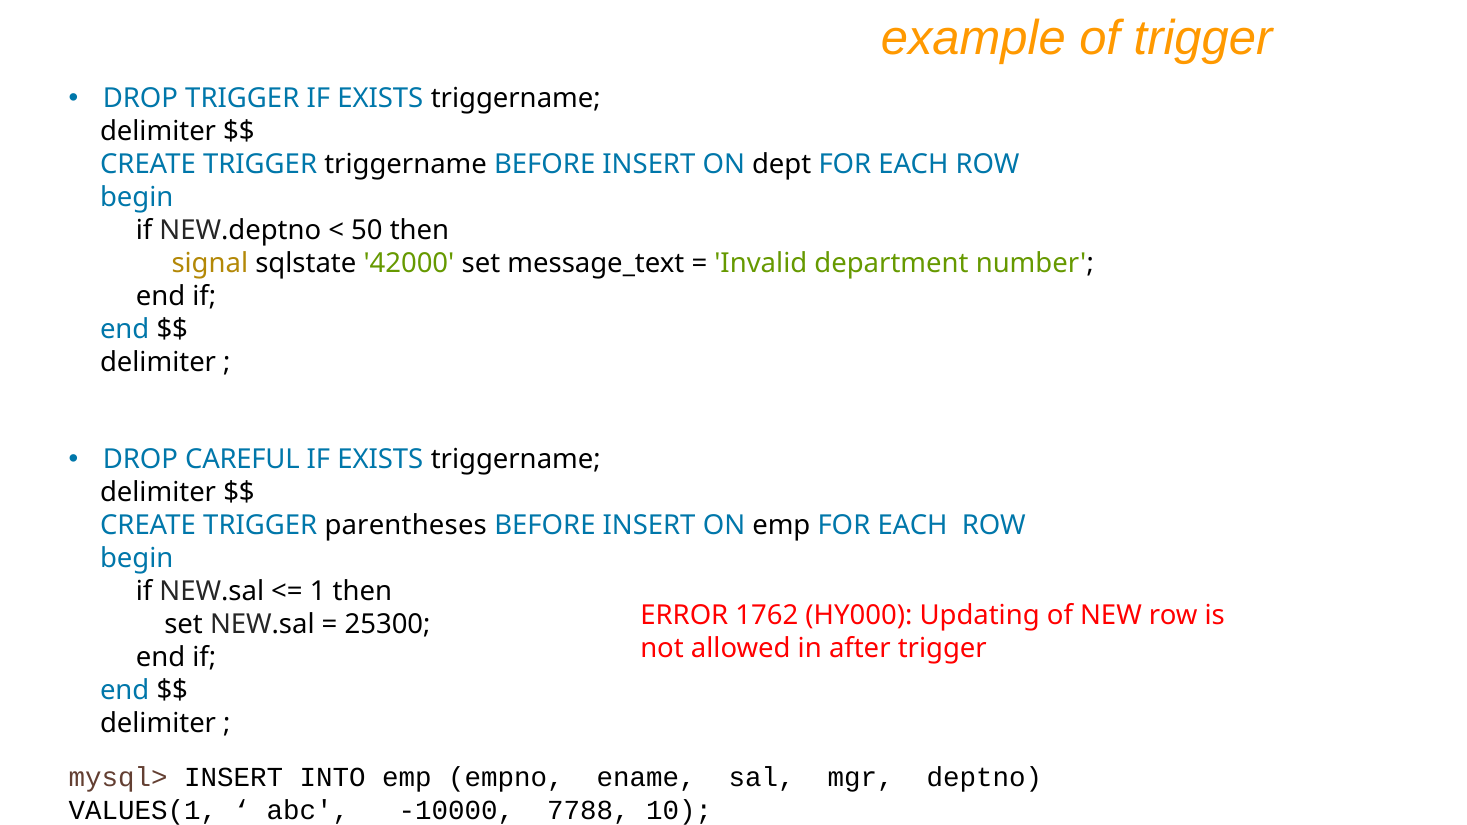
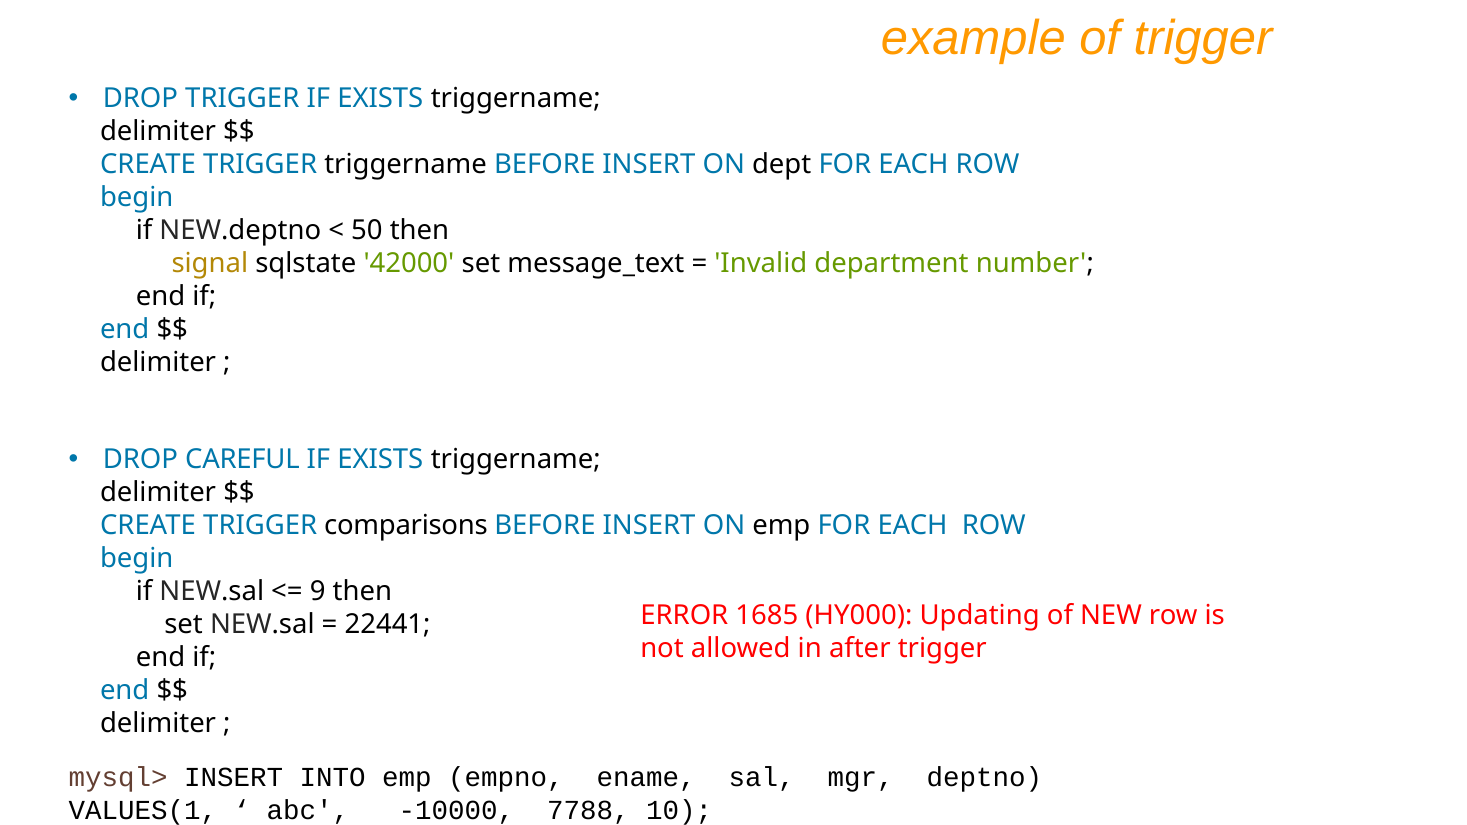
parentheses: parentheses -> comparisons
1: 1 -> 9
1762: 1762 -> 1685
25300: 25300 -> 22441
